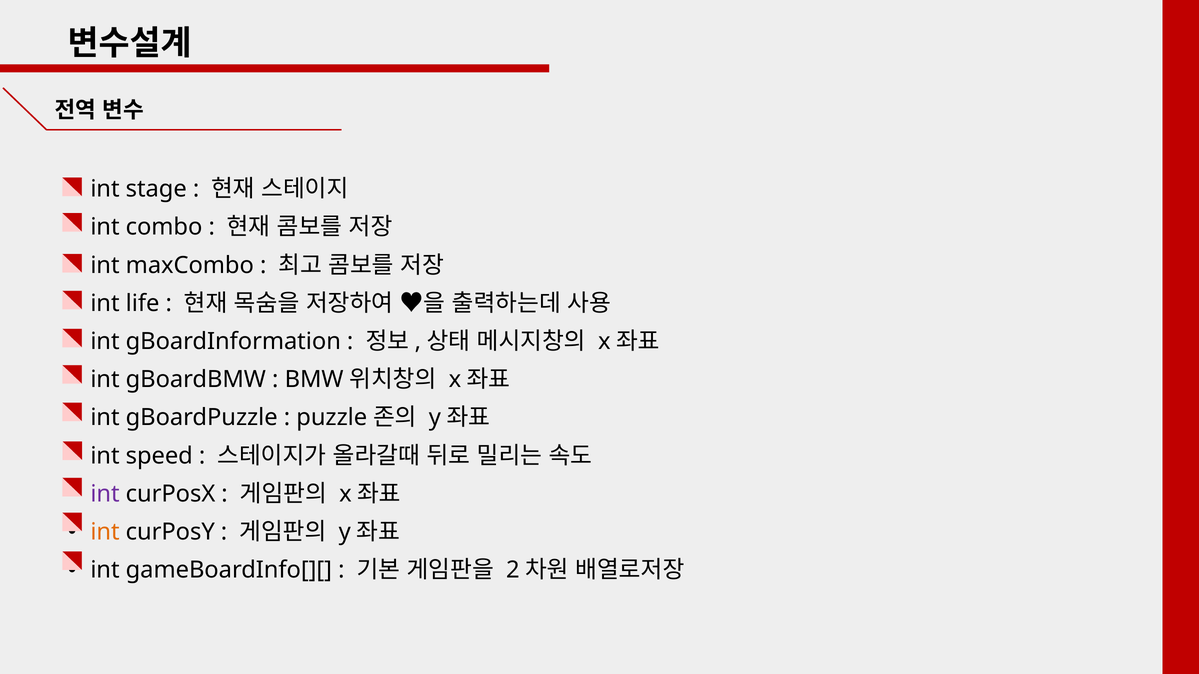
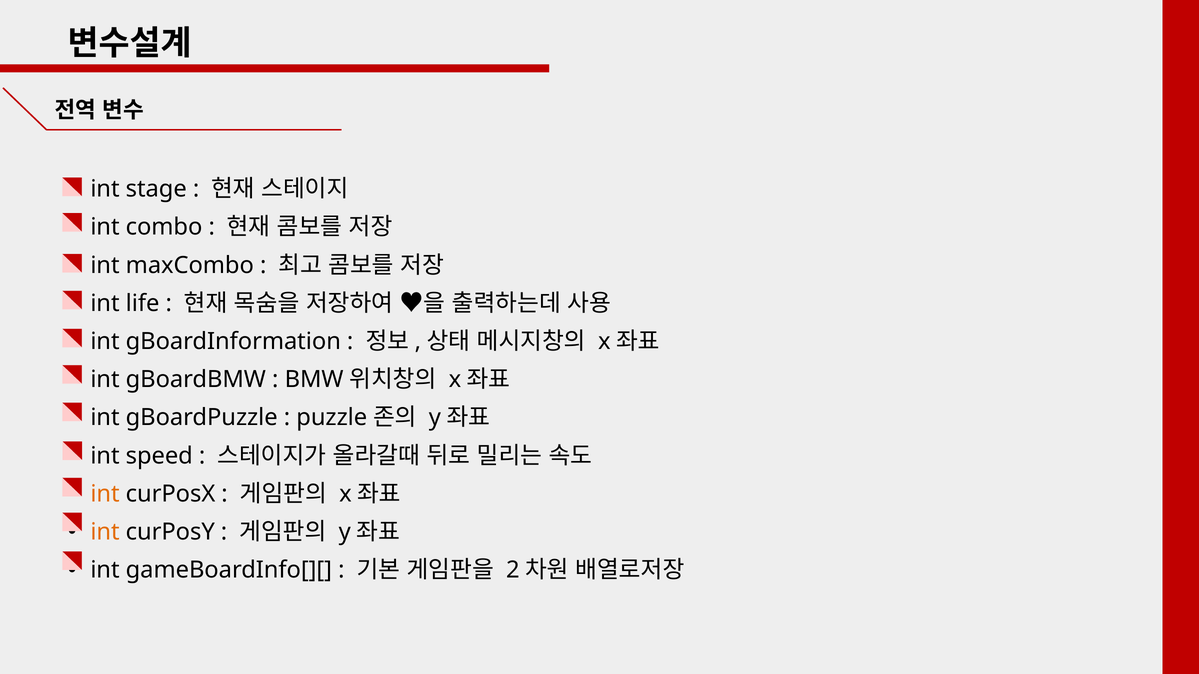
int at (105, 494) colour: purple -> orange
